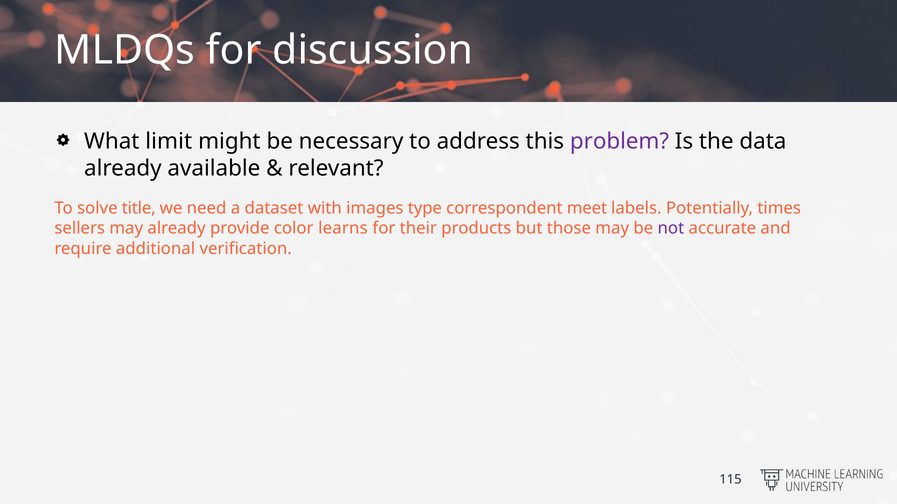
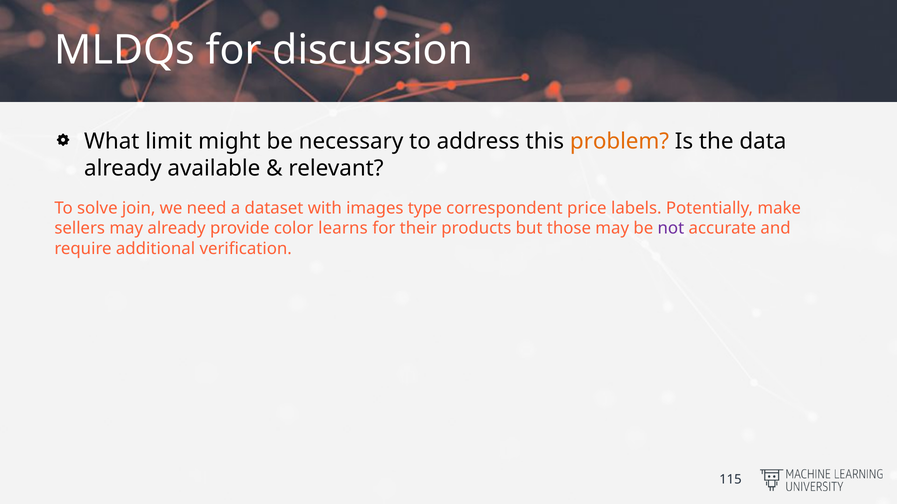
problem colour: purple -> orange
title: title -> join
meet: meet -> price
times: times -> make
